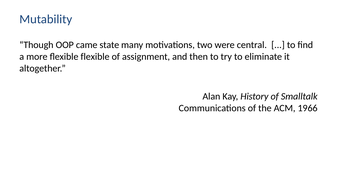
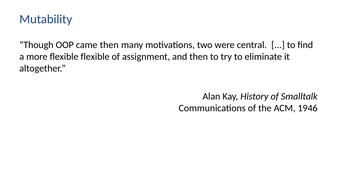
came state: state -> then
1966: 1966 -> 1946
